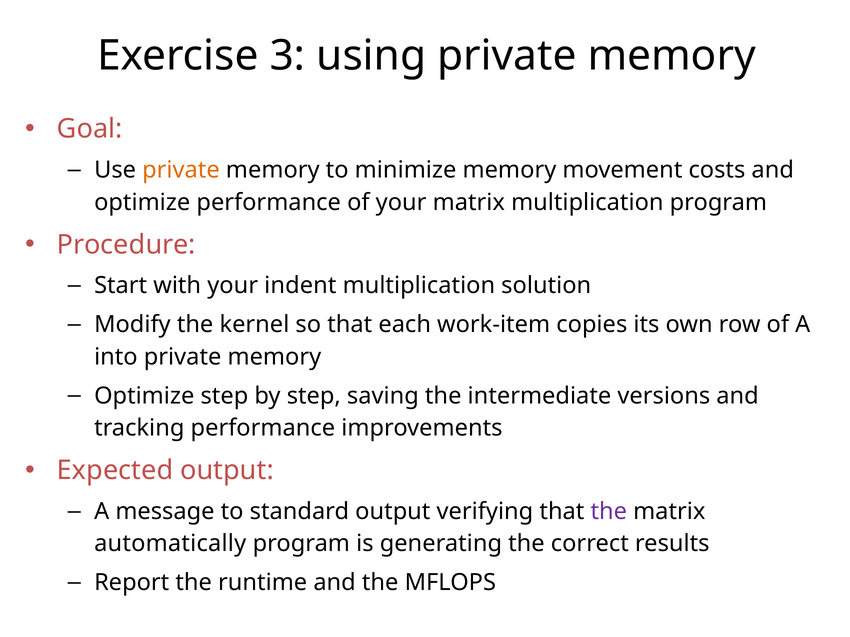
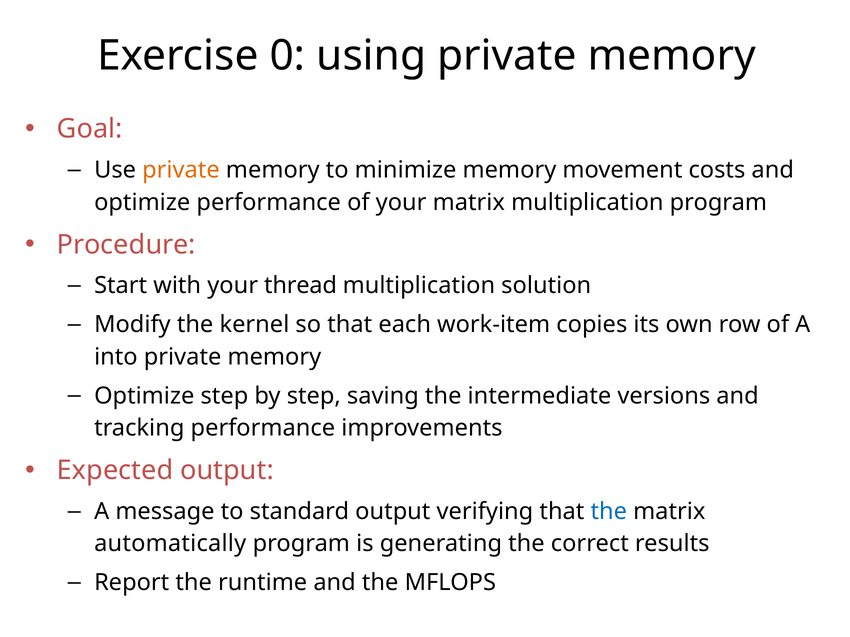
3: 3 -> 0
indent: indent -> thread
the at (609, 512) colour: purple -> blue
